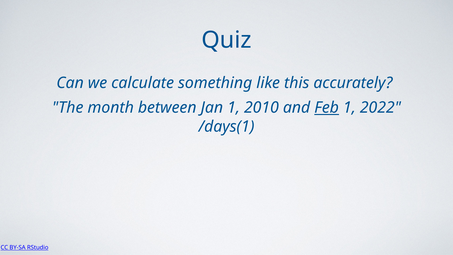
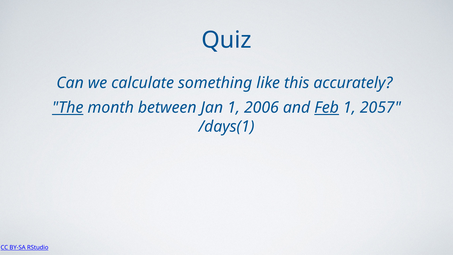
The underline: none -> present
2010: 2010 -> 2006
2022: 2022 -> 2057
